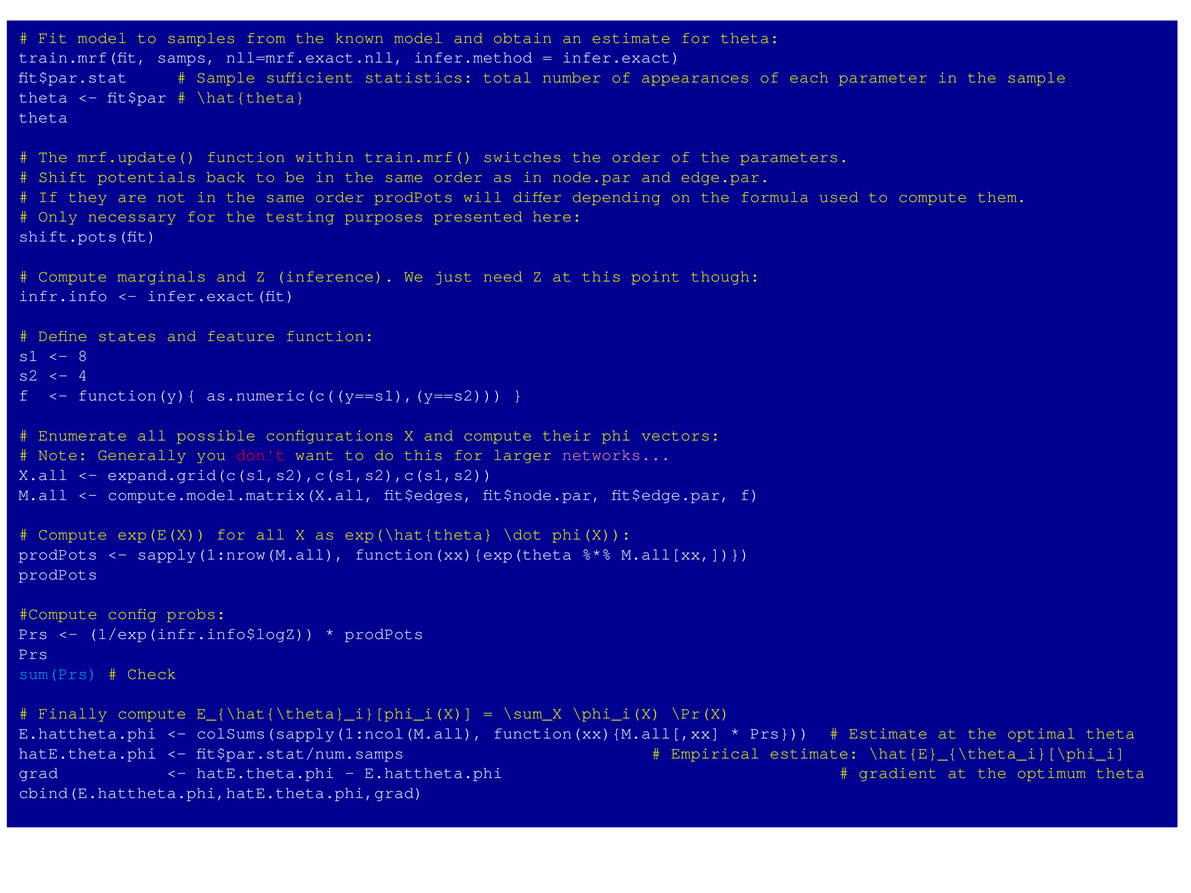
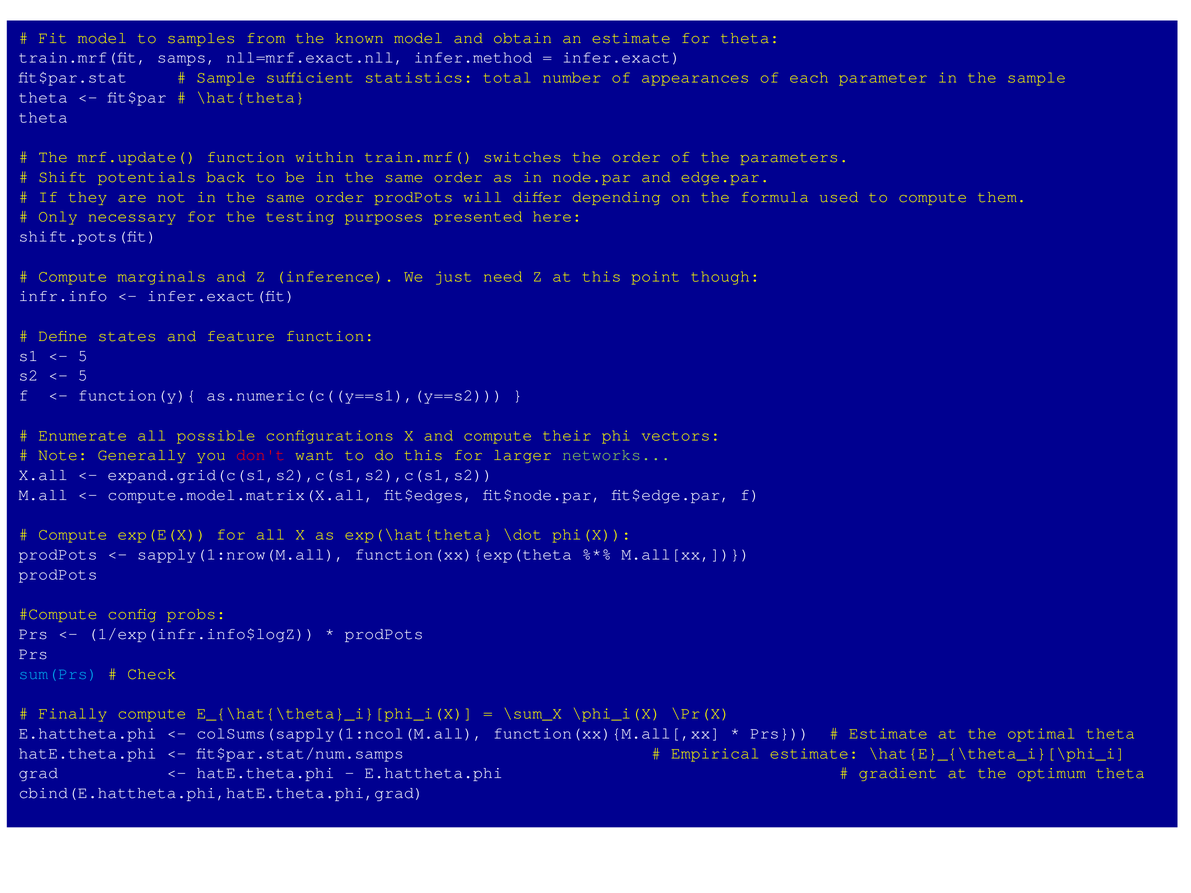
8 at (83, 356): 8 -> 5
4 at (83, 376): 4 -> 5
networks colour: pink -> light green
